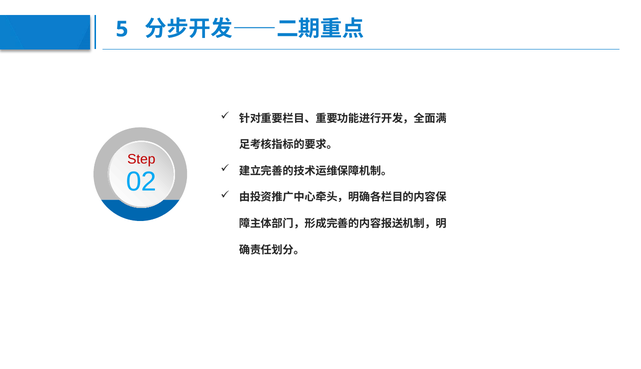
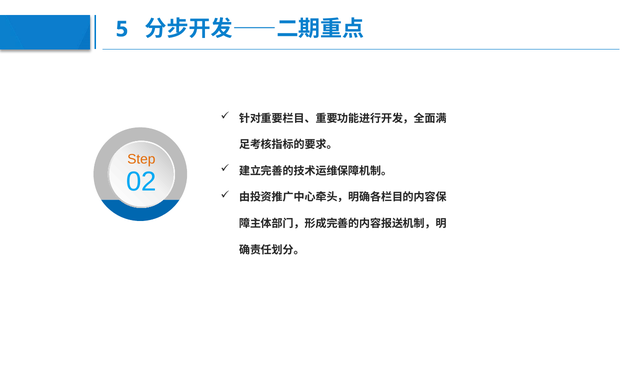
Step colour: red -> orange
